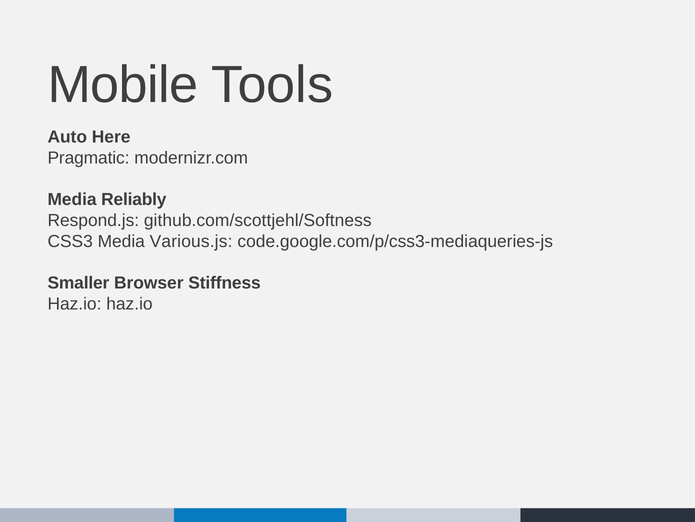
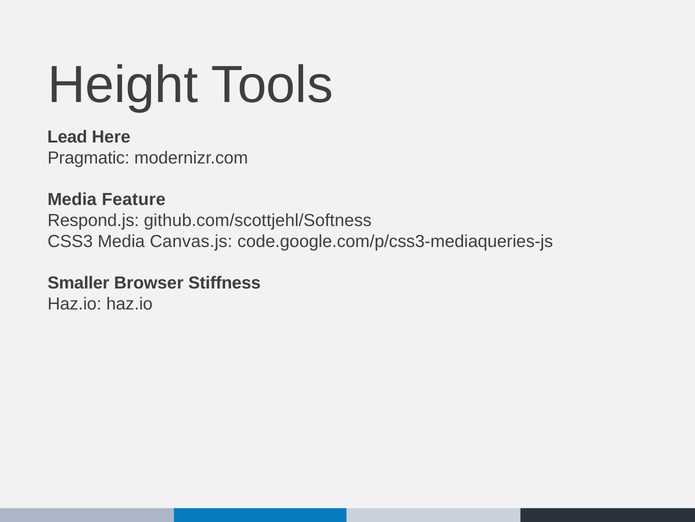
Mobile: Mobile -> Height
Auto: Auto -> Lead
Reliably: Reliably -> Feature
Various.js: Various.js -> Canvas.js
